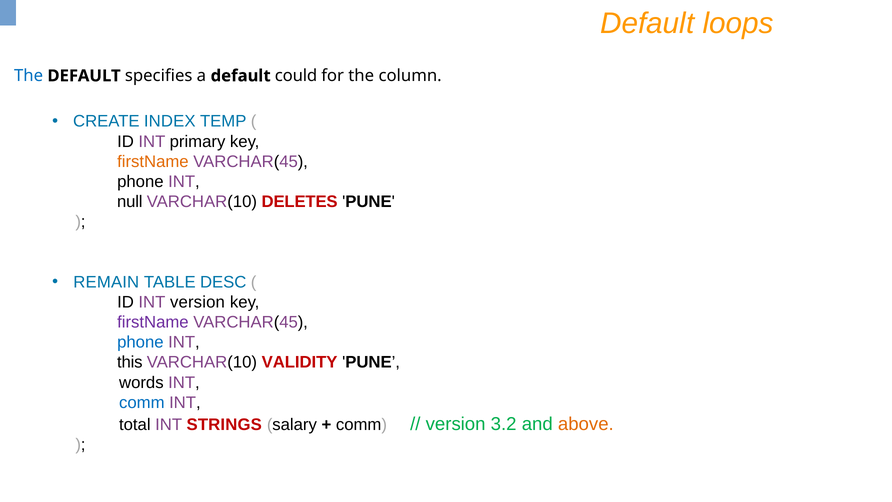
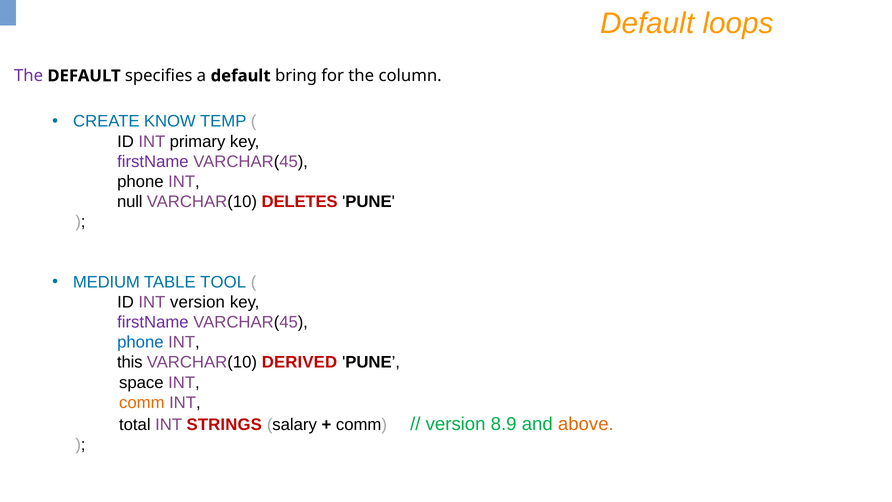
The at (29, 76) colour: blue -> purple
could: could -> bring
INDEX: INDEX -> KNOW
firstName at (153, 162) colour: orange -> purple
REMAIN: REMAIN -> MEDIUM
DESC: DESC -> TOOL
VALIDITY: VALIDITY -> DERIVED
words: words -> space
comm at (142, 402) colour: blue -> orange
3.2: 3.2 -> 8.9
